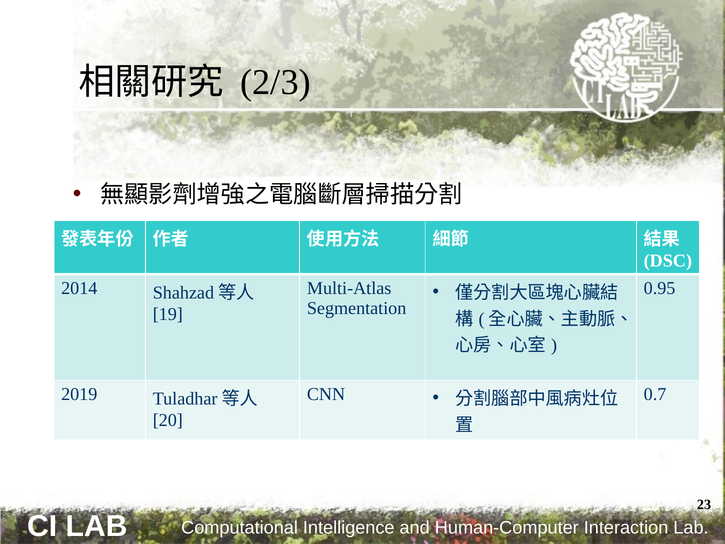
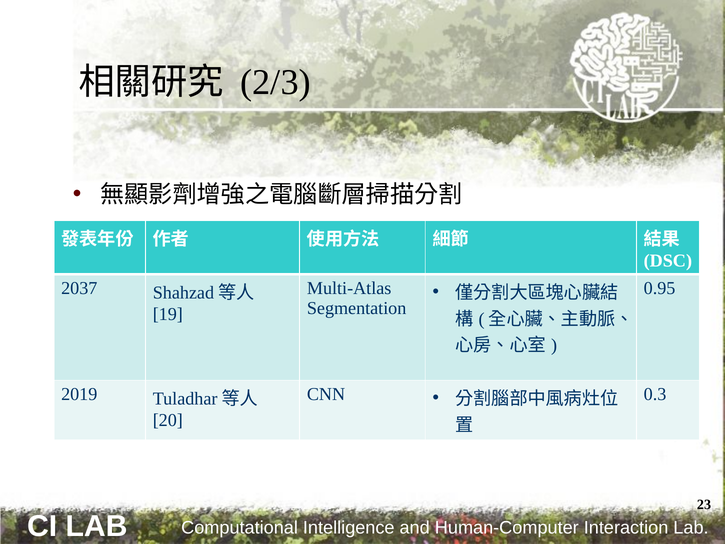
2014: 2014 -> 2037
0.7: 0.7 -> 0.3
